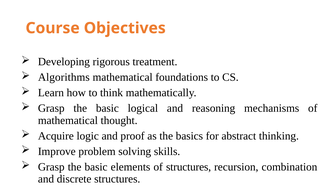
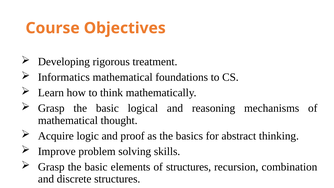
Algorithms: Algorithms -> Informatics
